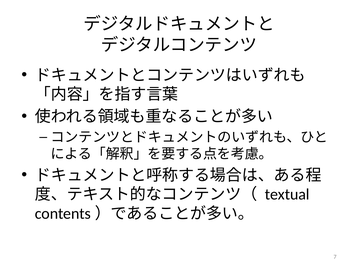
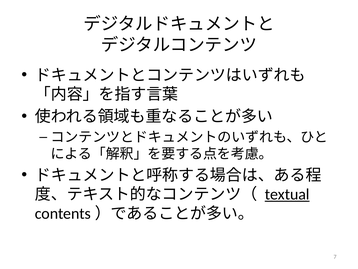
textual underline: none -> present
